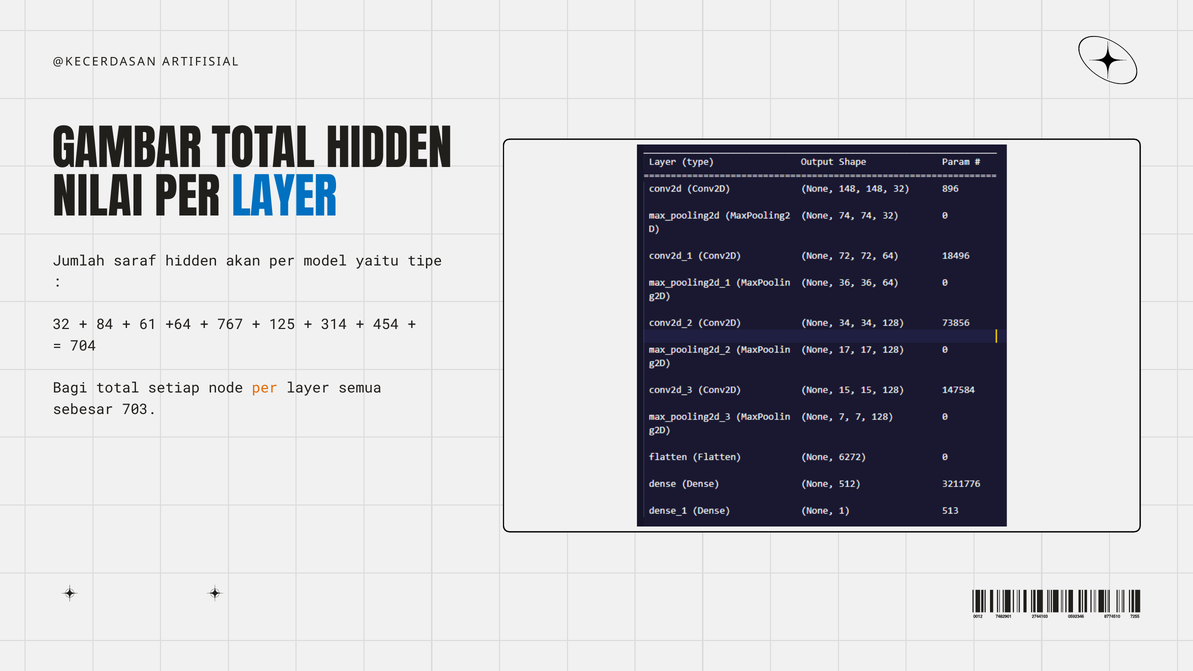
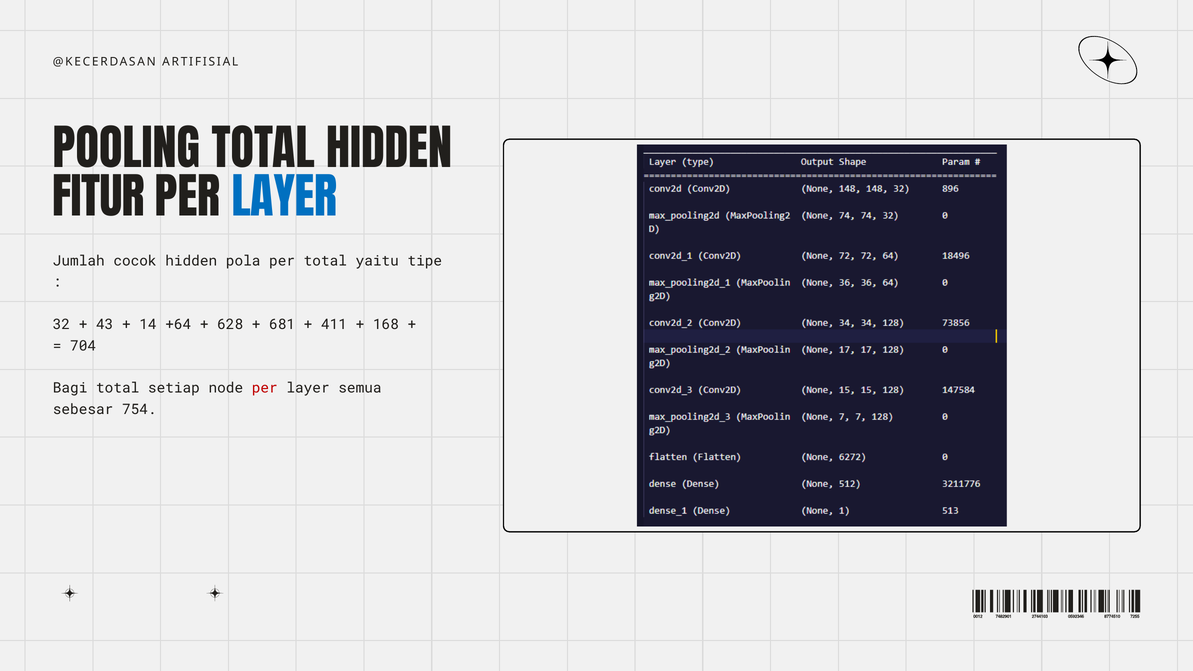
GAMBAR: GAMBAR -> POOLING
NILAI: NILAI -> FITUR
saraf: saraf -> cocok
akan: akan -> pola
per model: model -> total
84: 84 -> 43
61: 61 -> 14
767: 767 -> 628
125: 125 -> 681
314: 314 -> 411
454: 454 -> 168
per at (265, 388) colour: orange -> red
703: 703 -> 754
